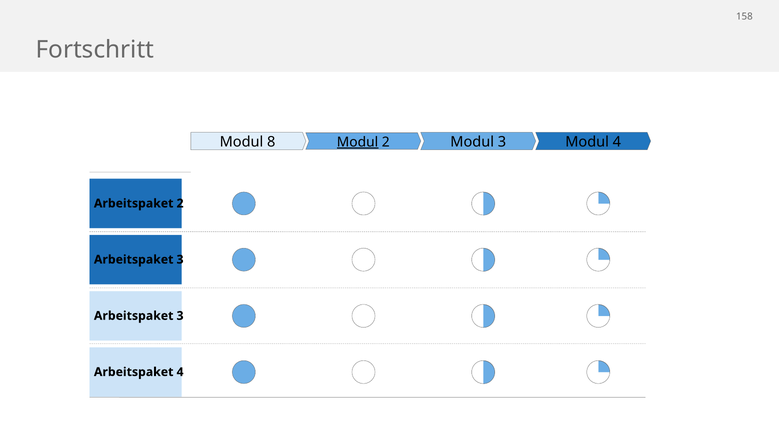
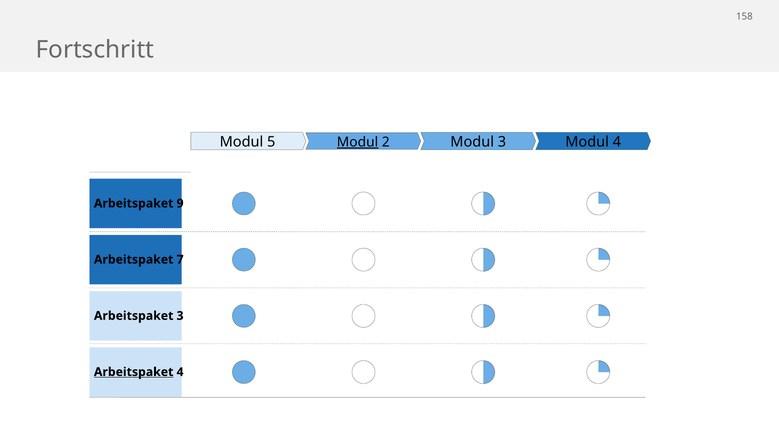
8: 8 -> 5
Arbeitspaket 2: 2 -> 9
3 at (180, 260): 3 -> 7
Arbeitspaket at (134, 372) underline: none -> present
